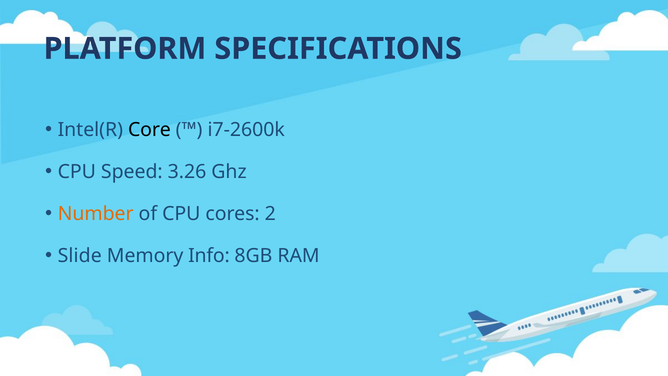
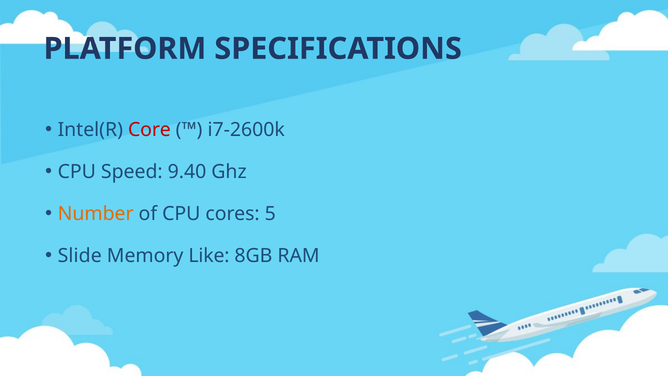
Core colour: black -> red
3.26: 3.26 -> 9.40
2: 2 -> 5
Info: Info -> Like
